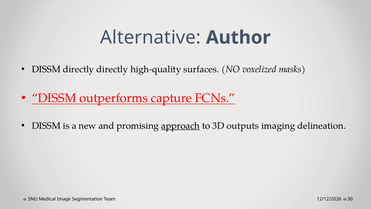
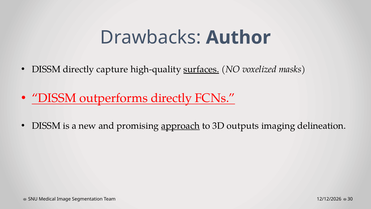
Alternative: Alternative -> Drawbacks
directly directly: directly -> capture
surfaces underline: none -> present
outperforms capture: capture -> directly
